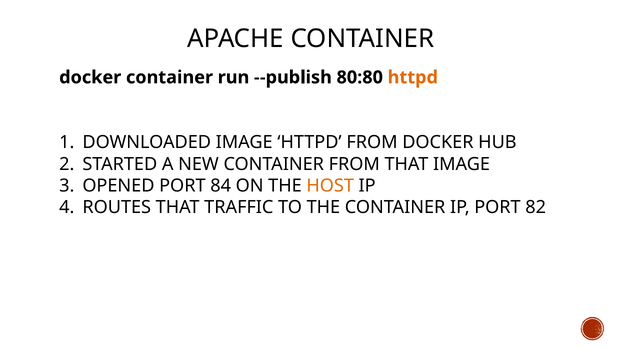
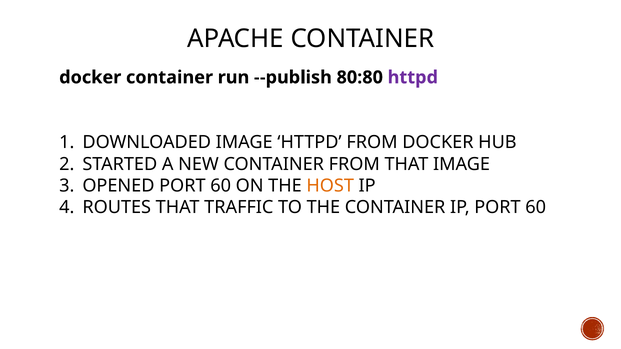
httpd at (413, 77) colour: orange -> purple
OPENED PORT 84: 84 -> 60
IP PORT 82: 82 -> 60
